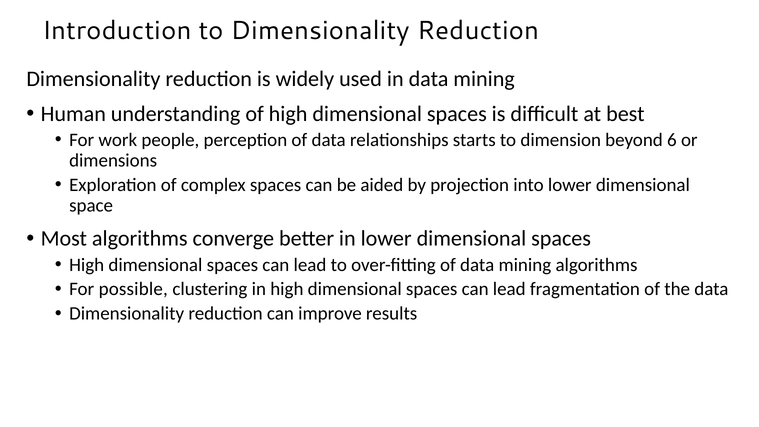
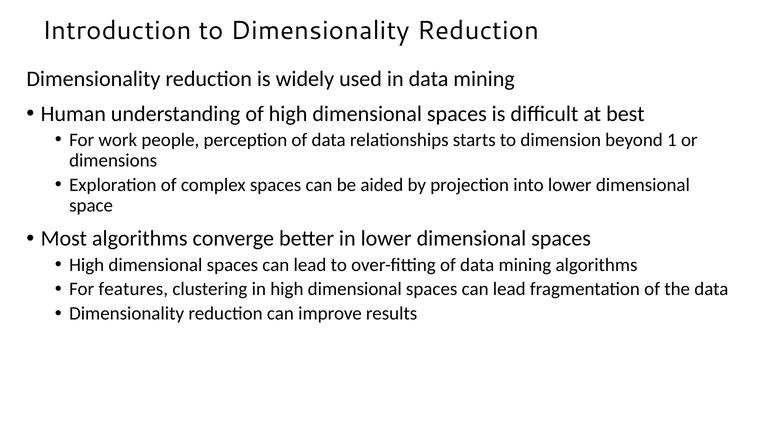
6: 6 -> 1
possible: possible -> features
